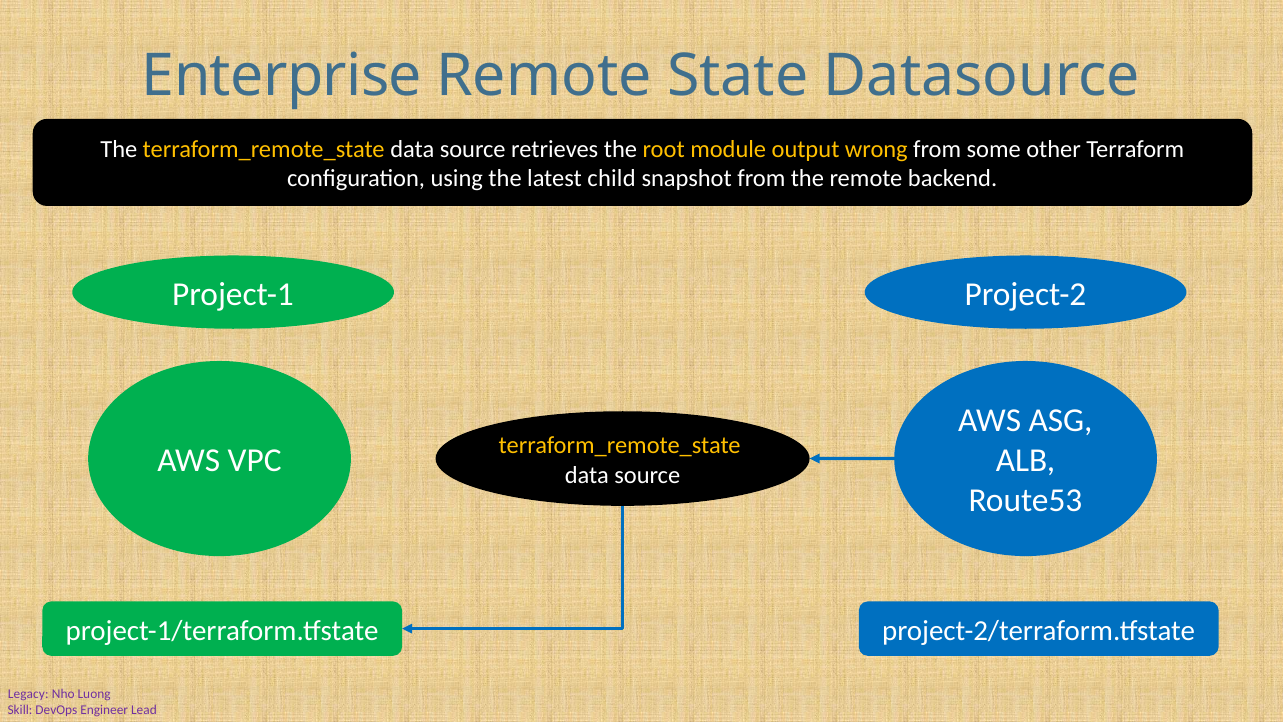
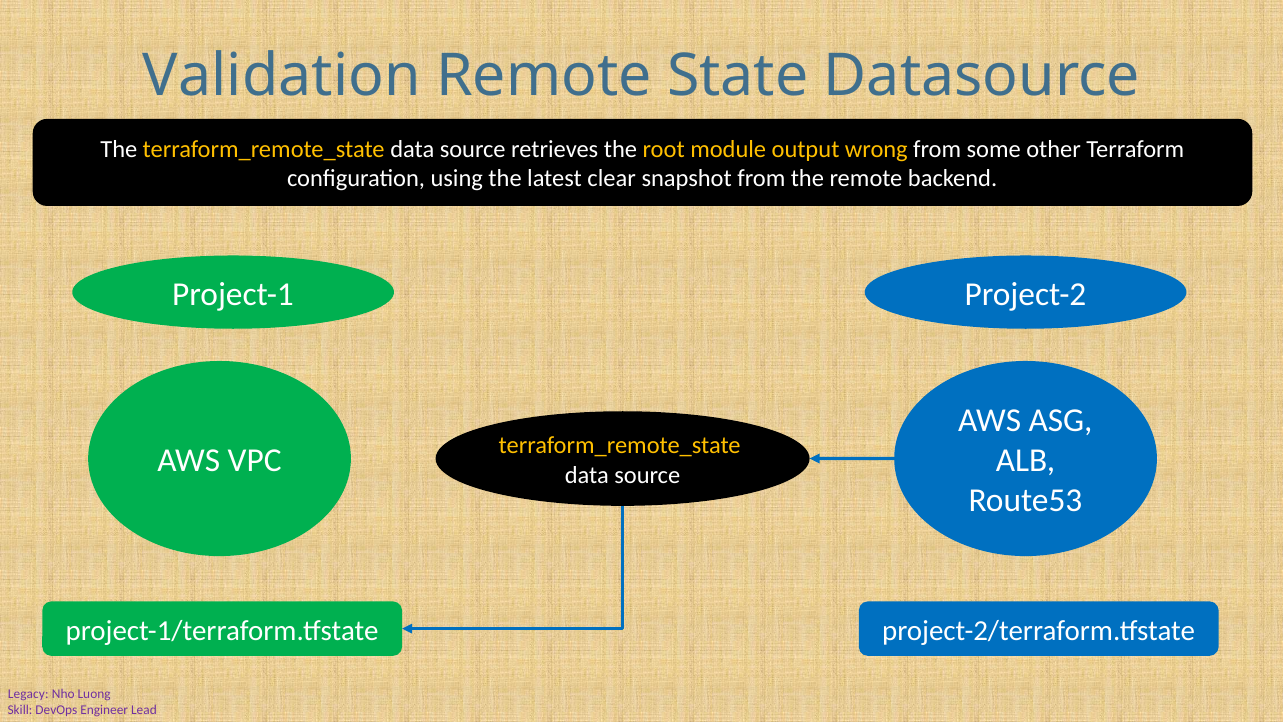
Enterprise: Enterprise -> Validation
child: child -> clear
